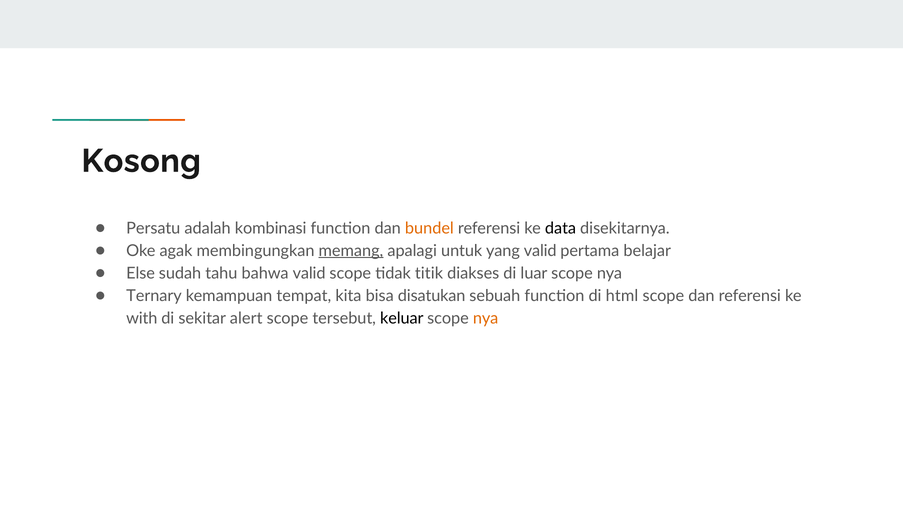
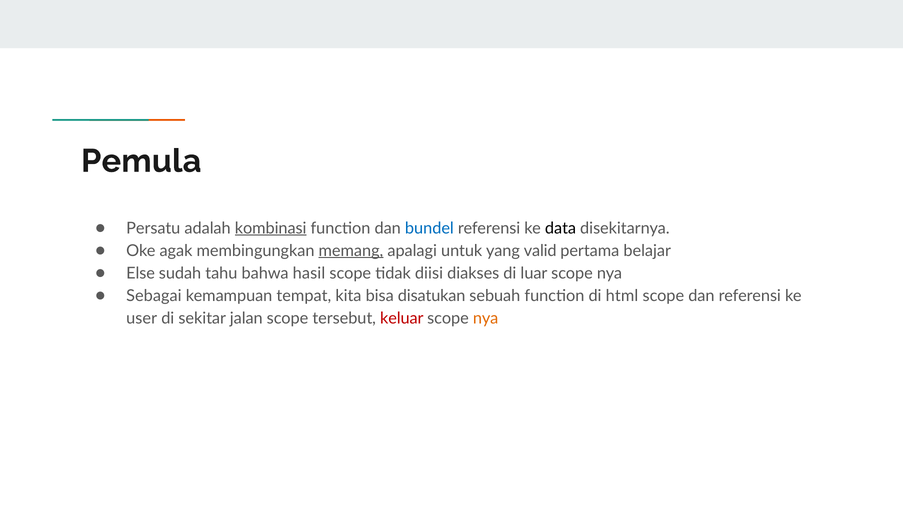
Kosong: Kosong -> Pemula
kombinasi underline: none -> present
bundel colour: orange -> blue
bahwa valid: valid -> hasil
titik: titik -> diisi
Ternary: Ternary -> Sebagai
with: with -> user
alert: alert -> jalan
keluar colour: black -> red
